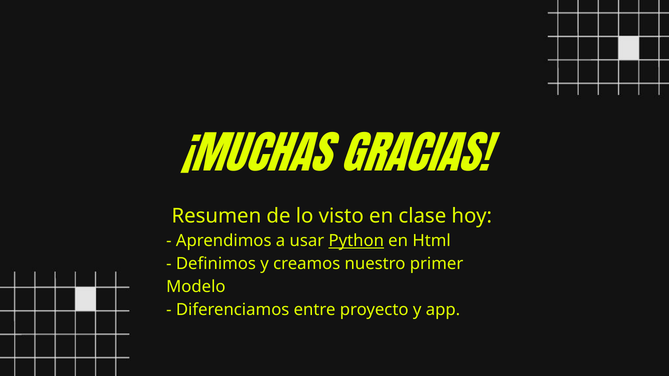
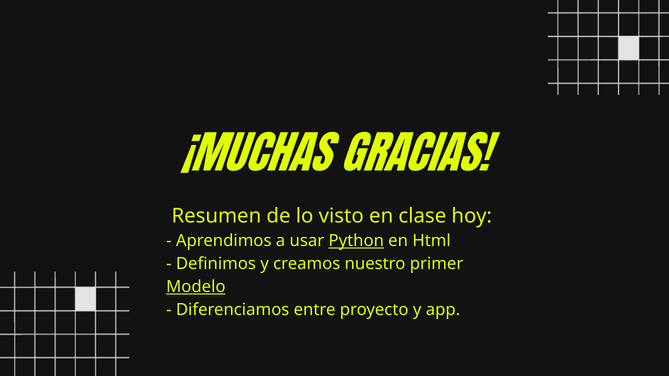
Modelo underline: none -> present
